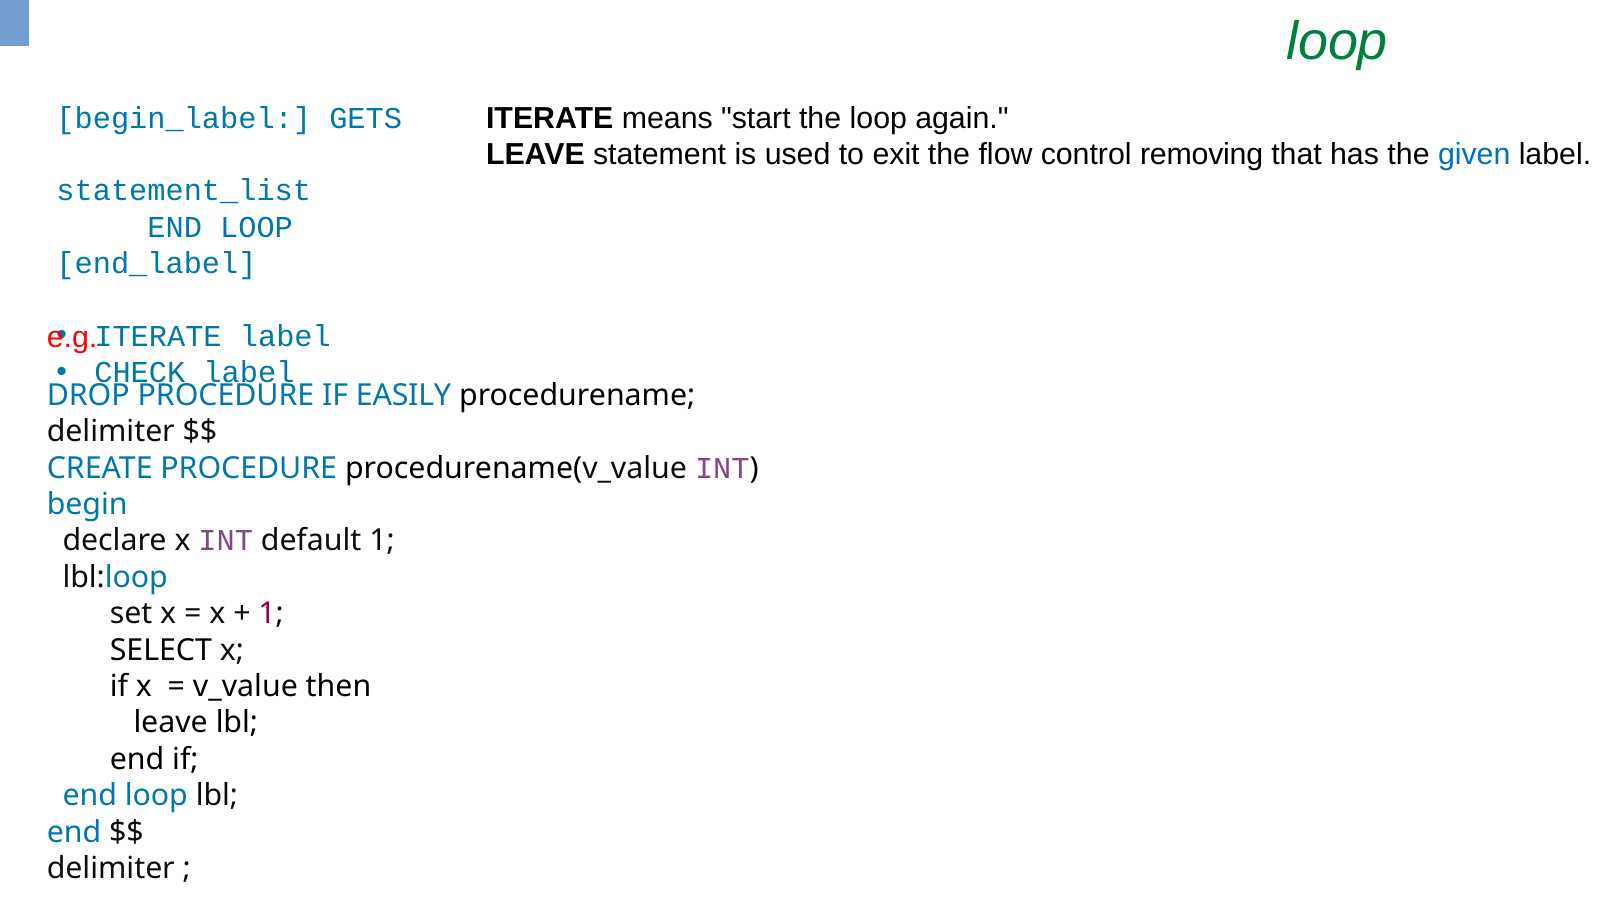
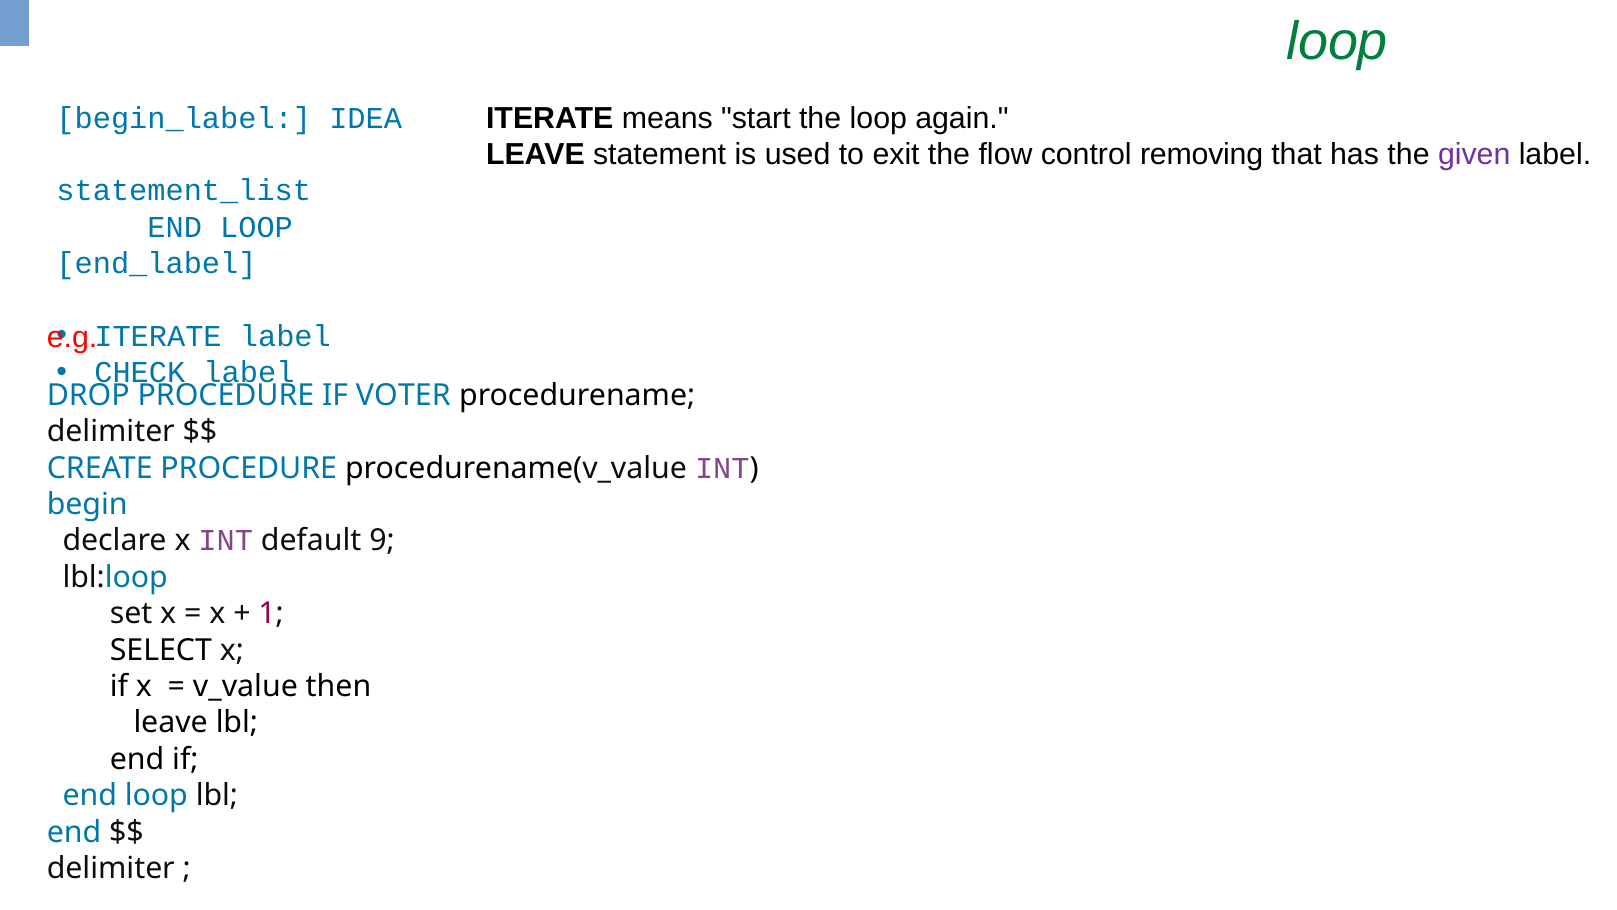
GETS: GETS -> IDEA
given colour: blue -> purple
EASILY: EASILY -> VOTER
default 1: 1 -> 9
